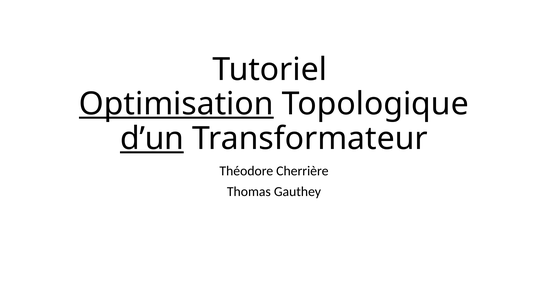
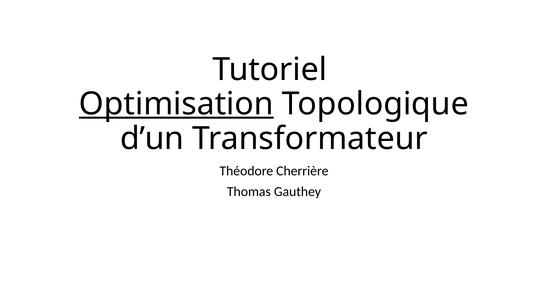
d’un underline: present -> none
